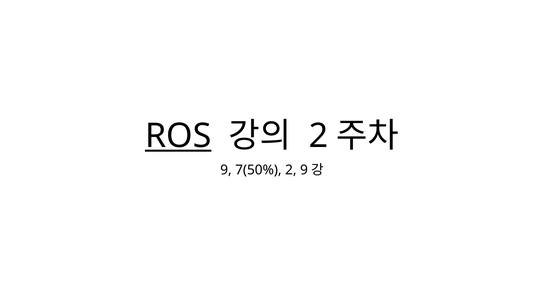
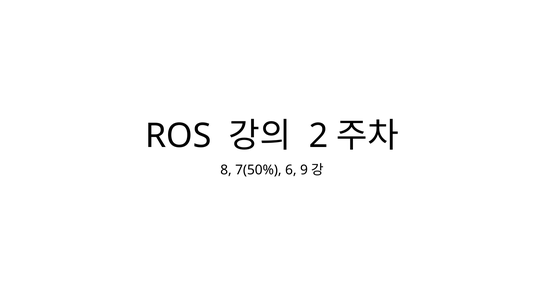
ROS underline: present -> none
9 at (226, 170): 9 -> 8
7(50% 2: 2 -> 6
